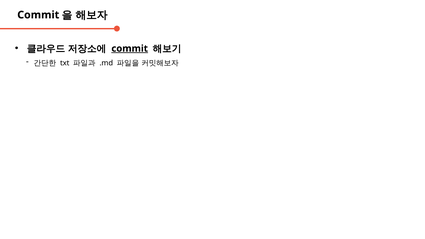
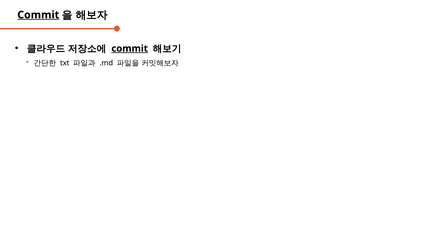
Commit at (38, 15) underline: none -> present
